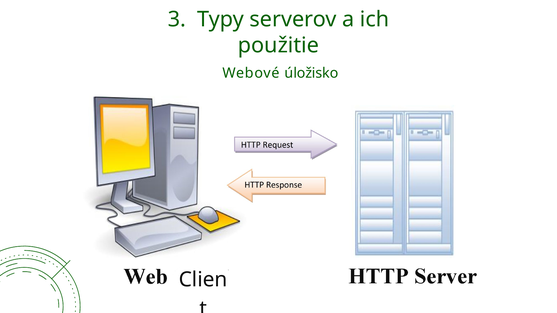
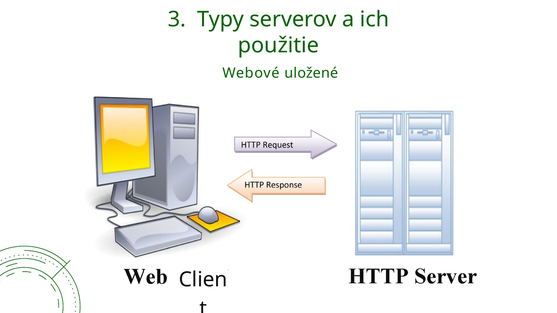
úložisko: úložisko -> uložené
